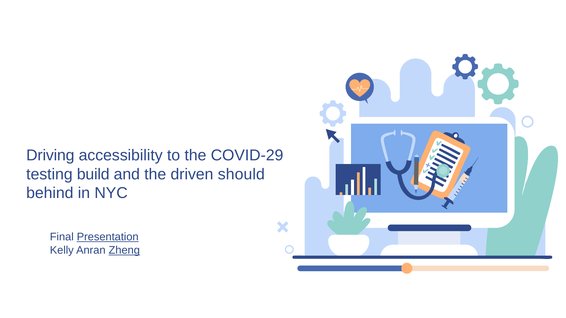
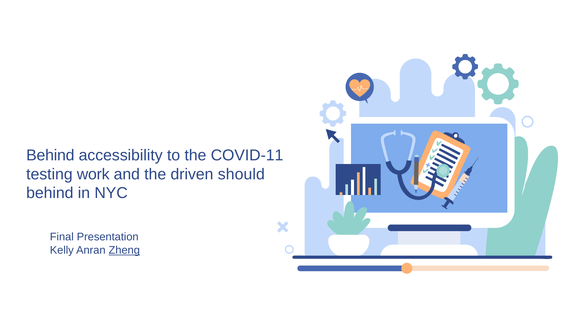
Driving at (50, 156): Driving -> Behind
COVID-29: COVID-29 -> COVID-11
build: build -> work
Presentation underline: present -> none
